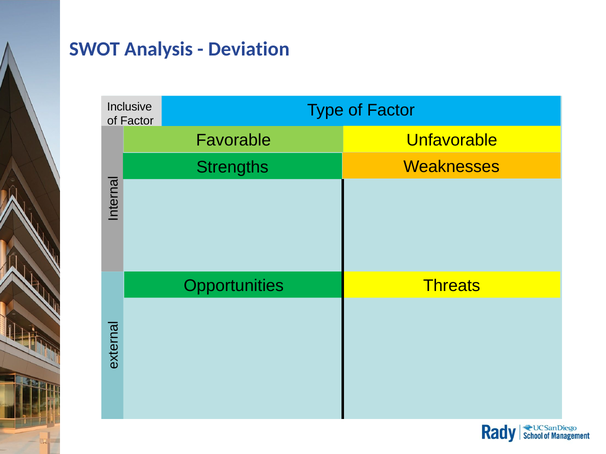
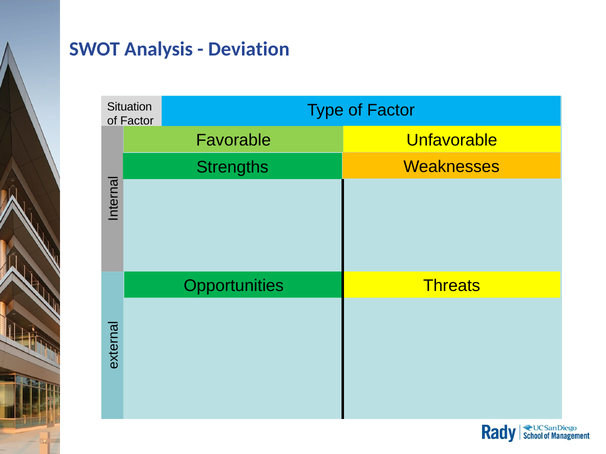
Inclusive: Inclusive -> Situation
